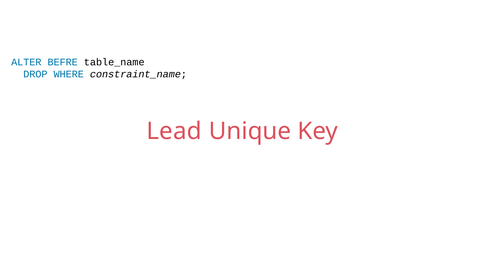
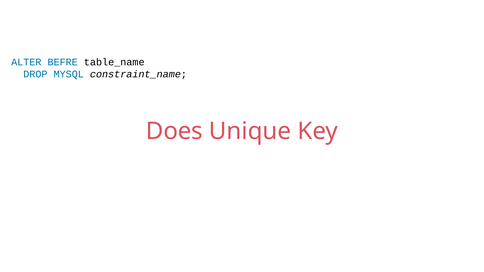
WHERE: WHERE -> MYSQL
Lead: Lead -> Does
